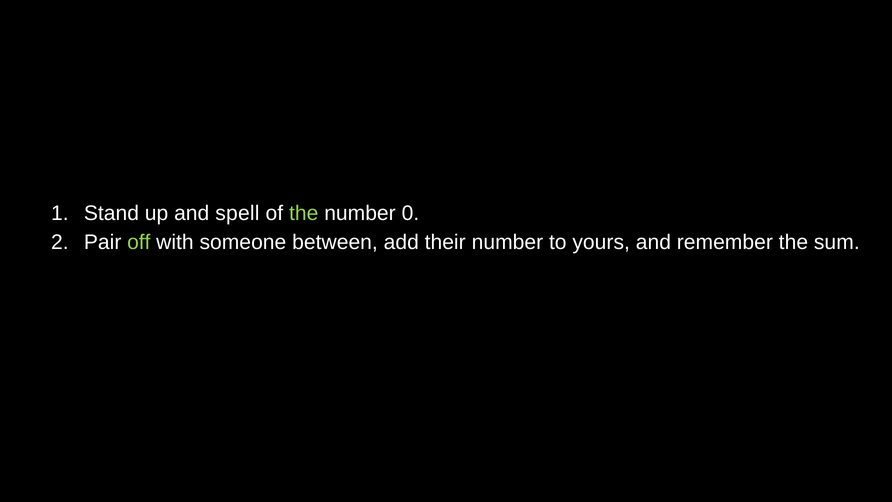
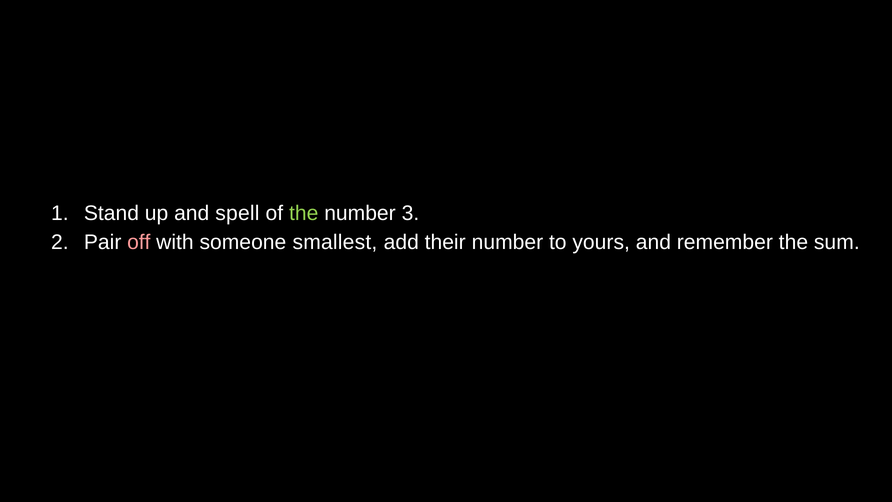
0: 0 -> 3
off colour: light green -> pink
between: between -> smallest
